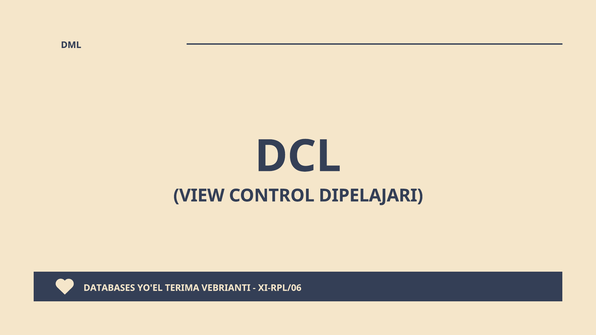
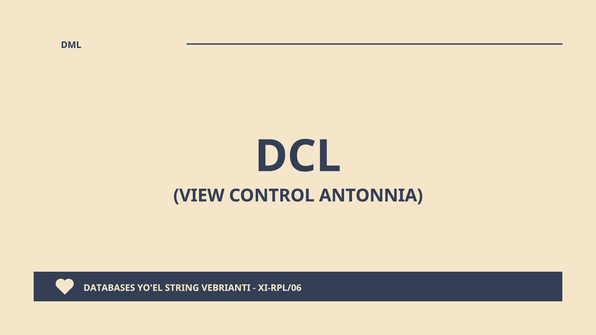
DIPELAJARI: DIPELAJARI -> ANTONNIA
TERIMA: TERIMA -> STRING
